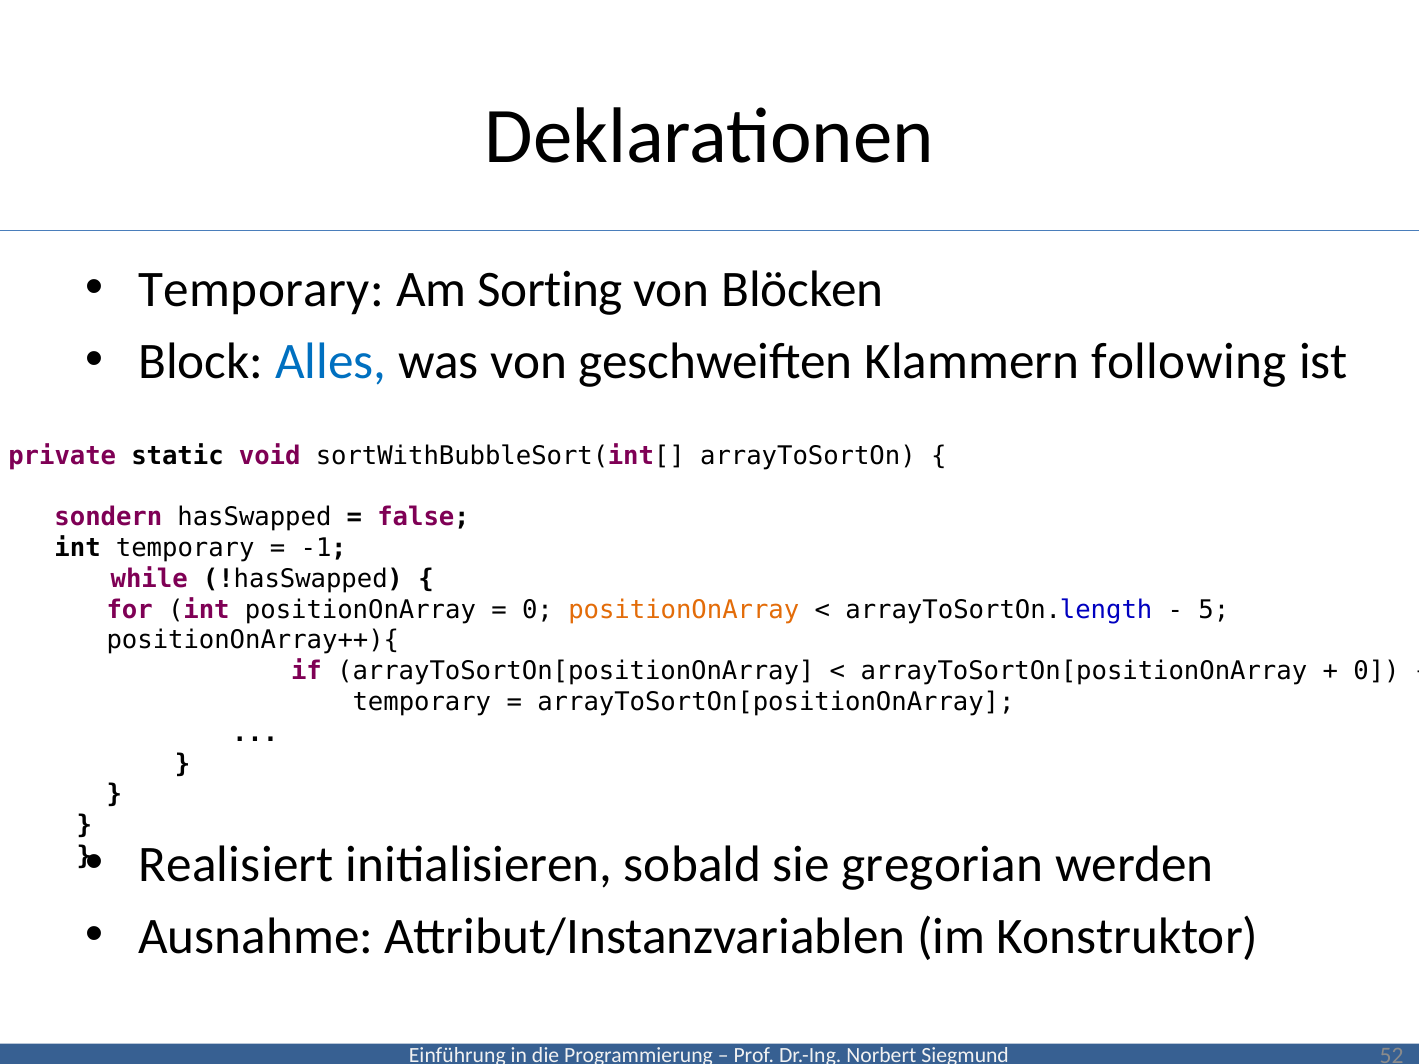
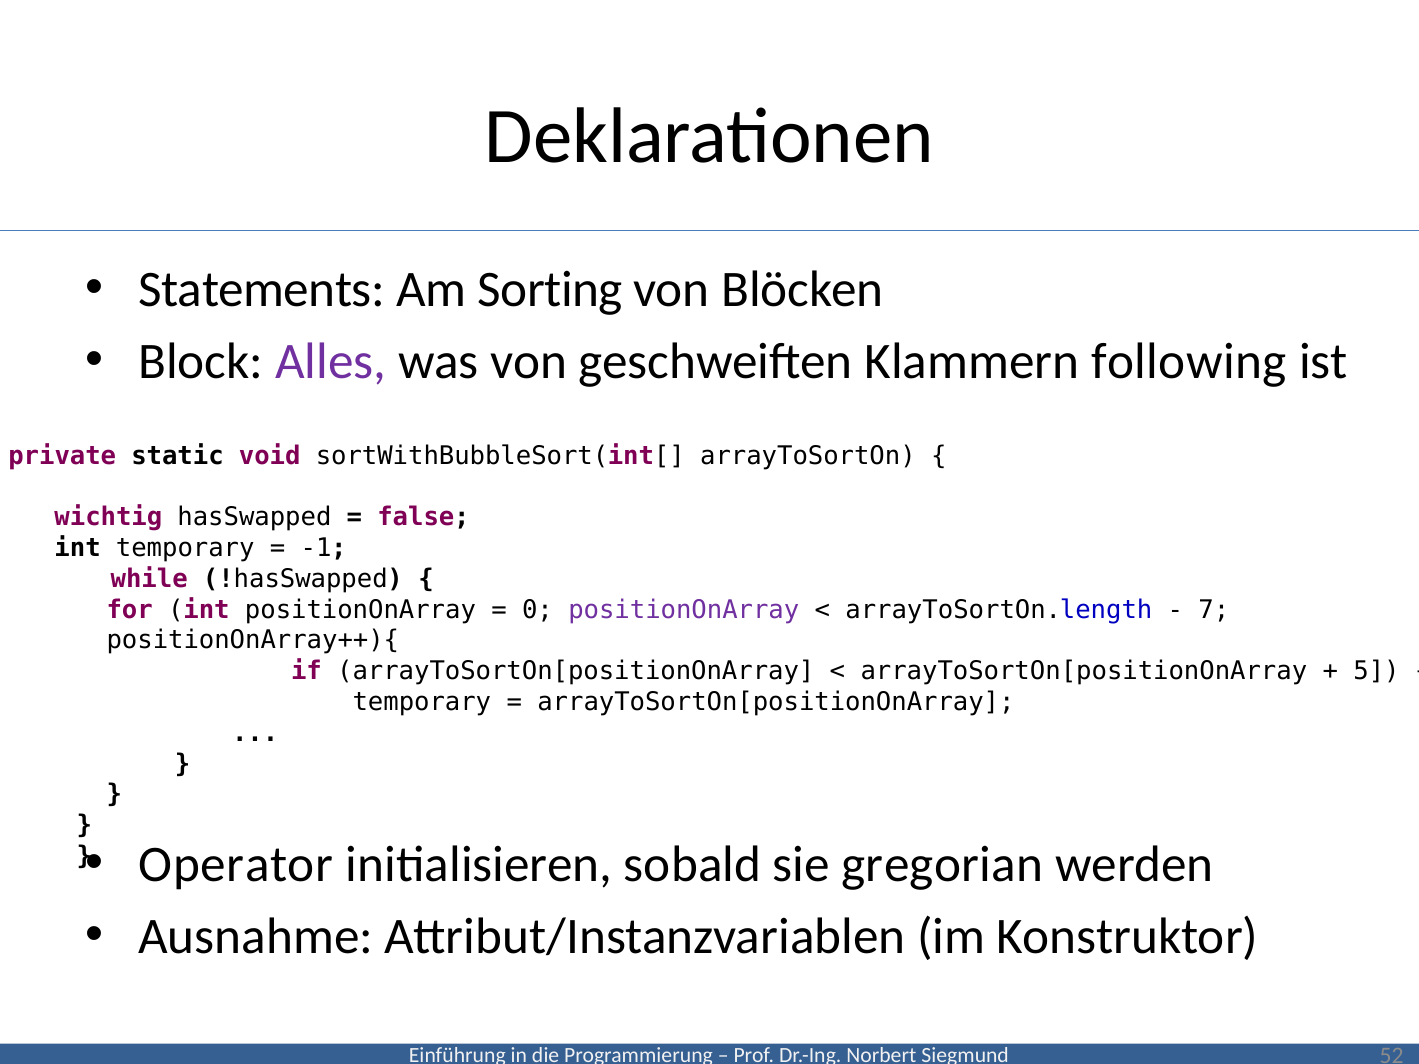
Temporary at (261, 290): Temporary -> Statements
Alles colour: blue -> purple
sondern: sondern -> wichtig
positionOnArray at (684, 610) colour: orange -> purple
5: 5 -> 7
0 at (1376, 671): 0 -> 5
Realisiert: Realisiert -> Operator
